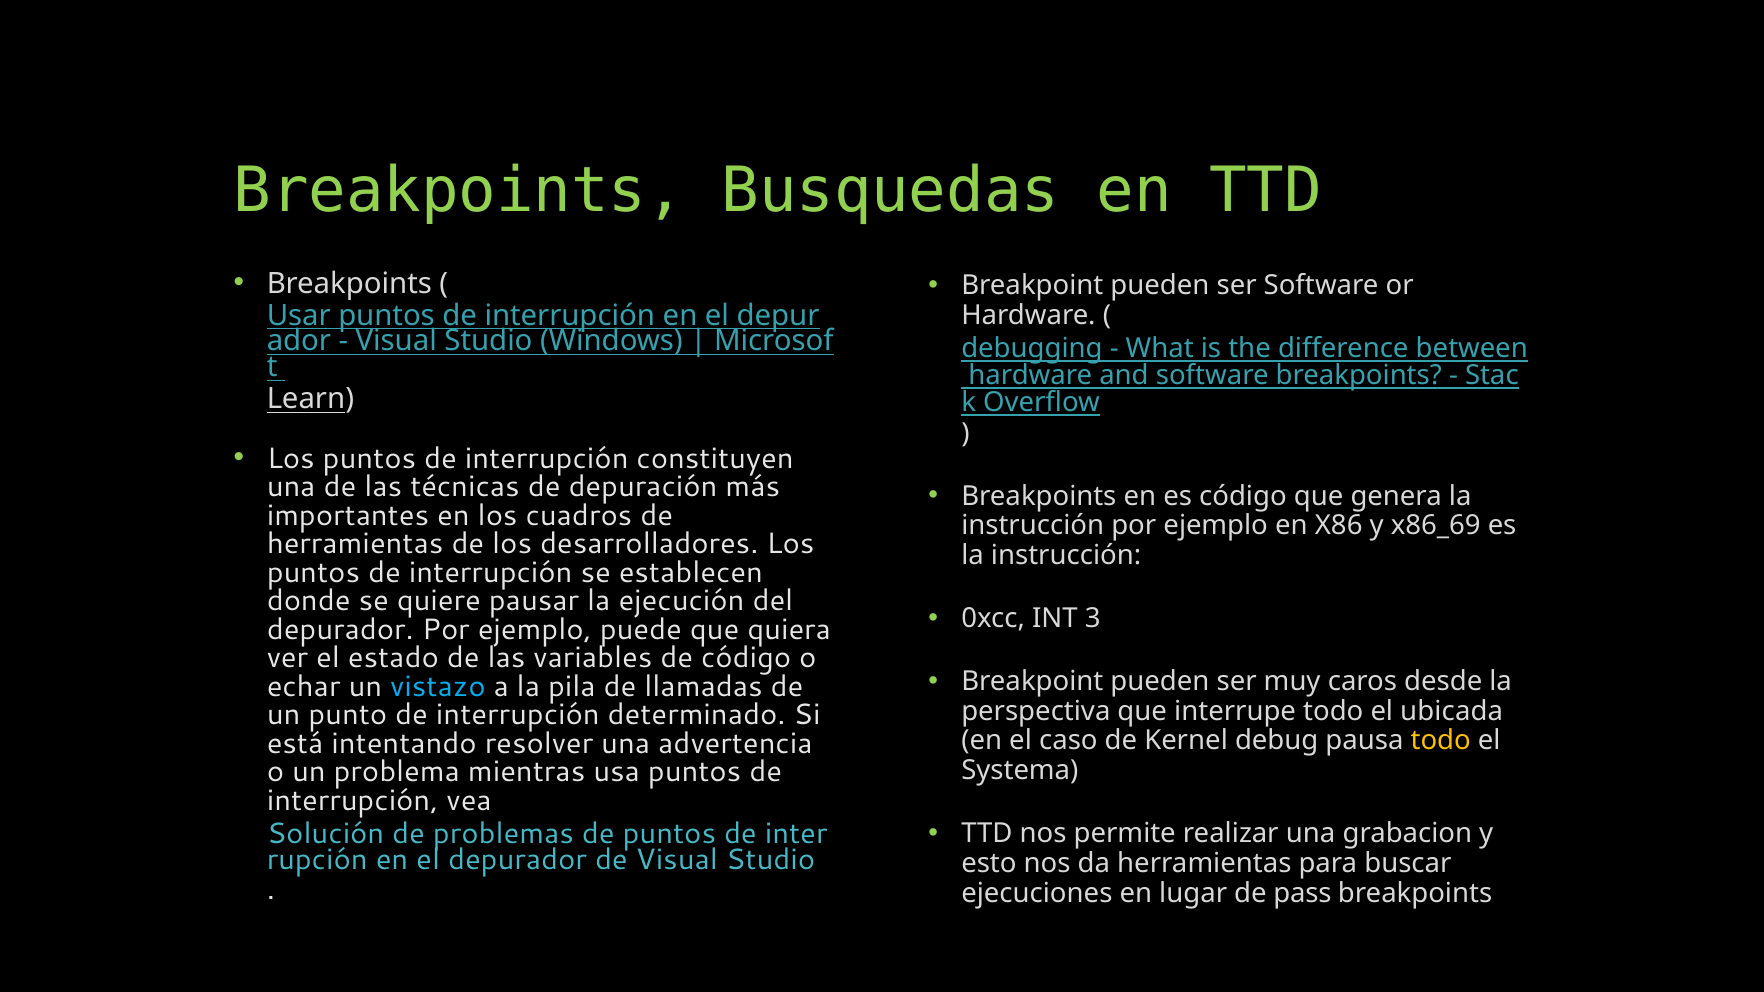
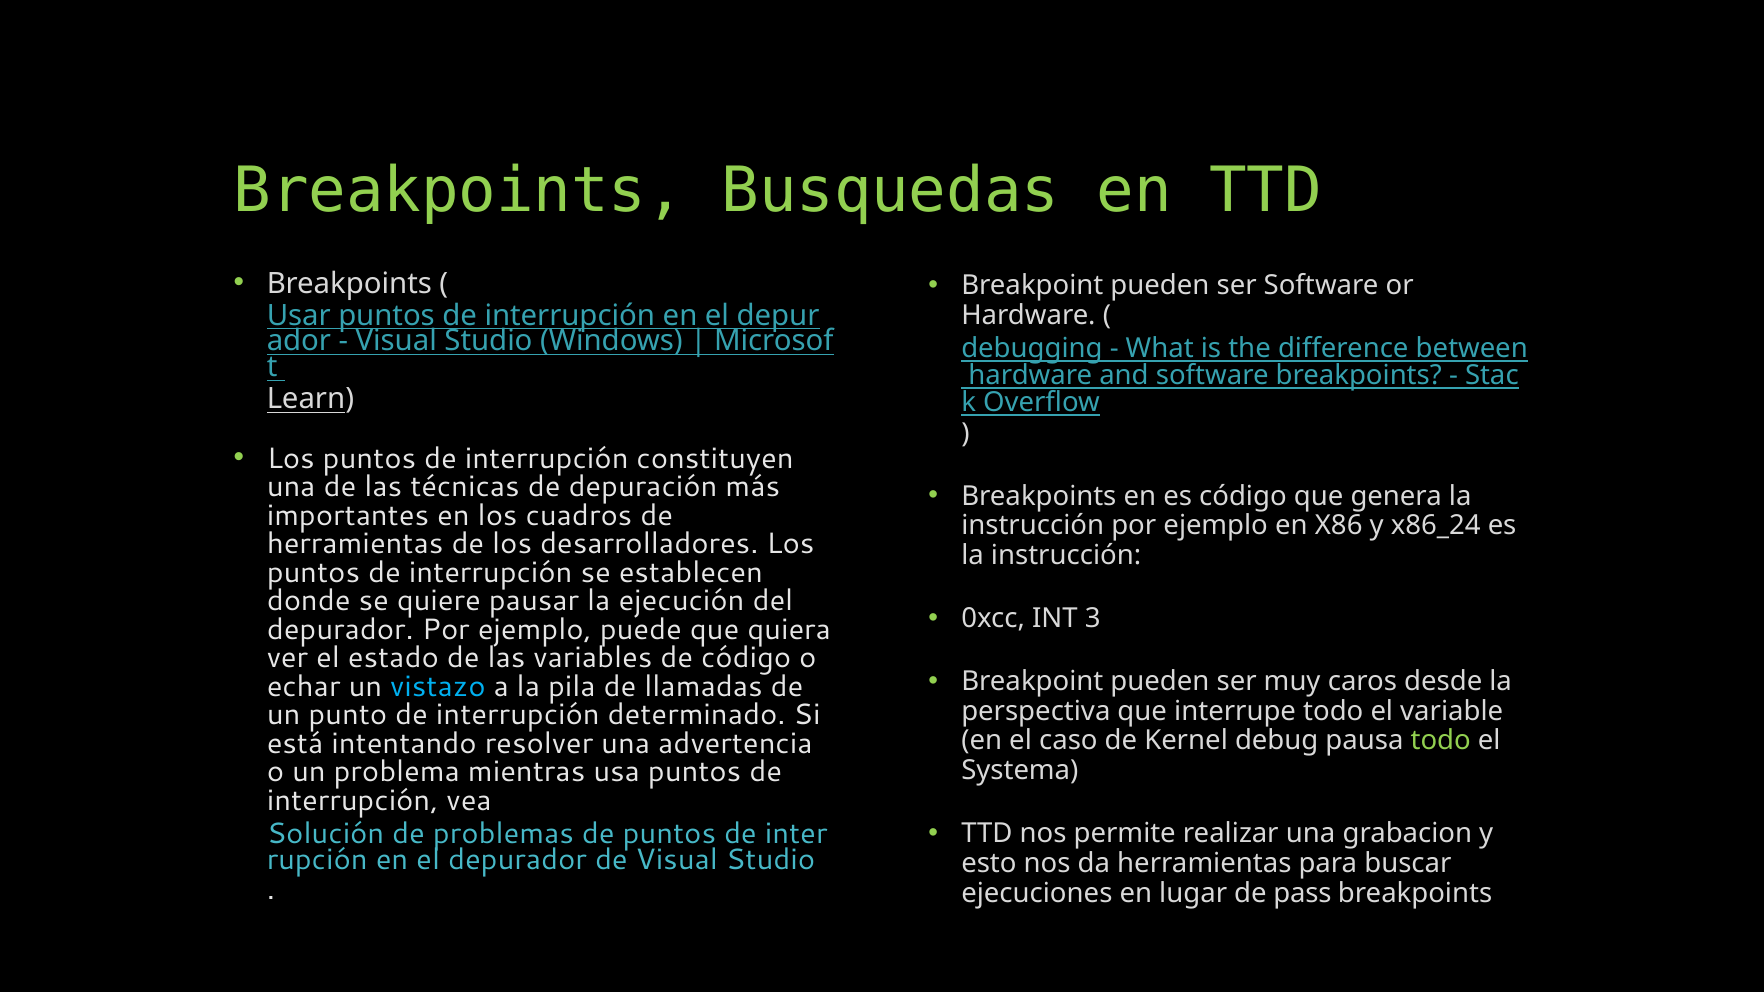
x86_69: x86_69 -> x86_24
ubicada: ubicada -> variable
todo at (1441, 741) colour: yellow -> light green
